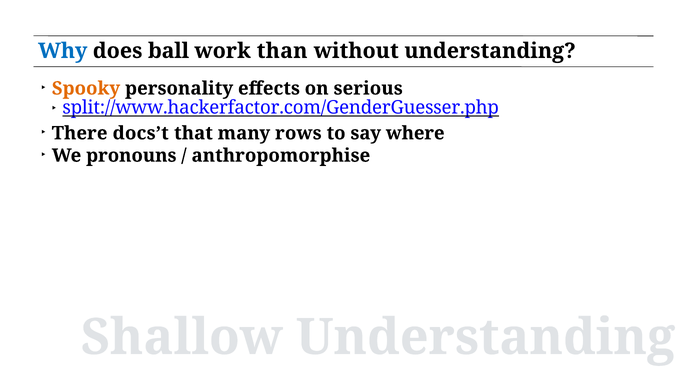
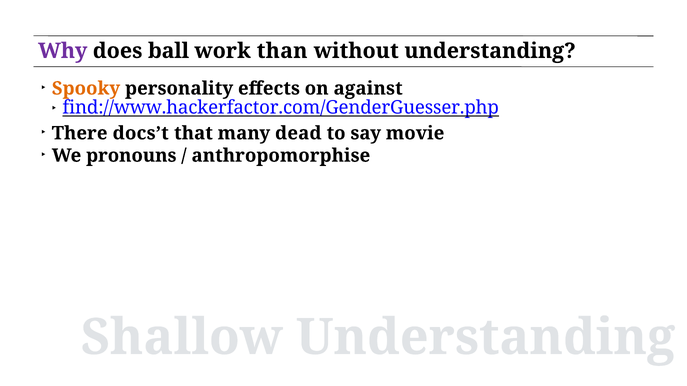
Why colour: blue -> purple
serious: serious -> against
split://www.hackerfactor.com/GenderGuesser.php: split://www.hackerfactor.com/GenderGuesser.php -> find://www.hackerfactor.com/GenderGuesser.php
rows: rows -> dead
where: where -> movie
